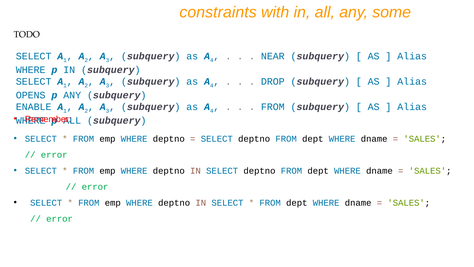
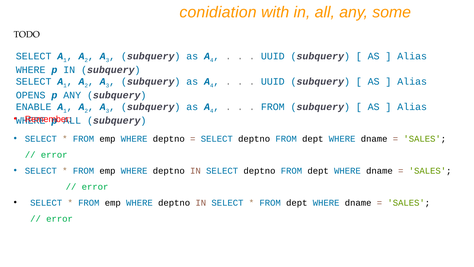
constraints: constraints -> conidiation
NEAR at (273, 56): NEAR -> UUID
DROP at (273, 82): DROP -> UUID
